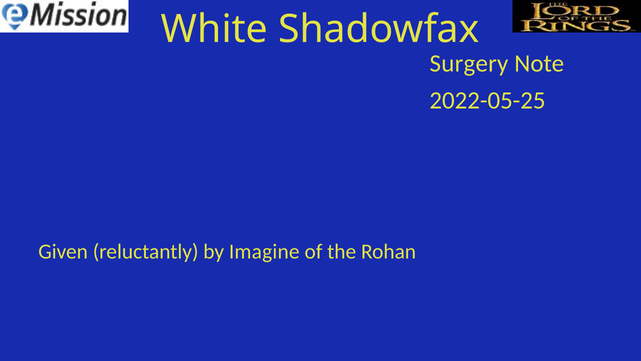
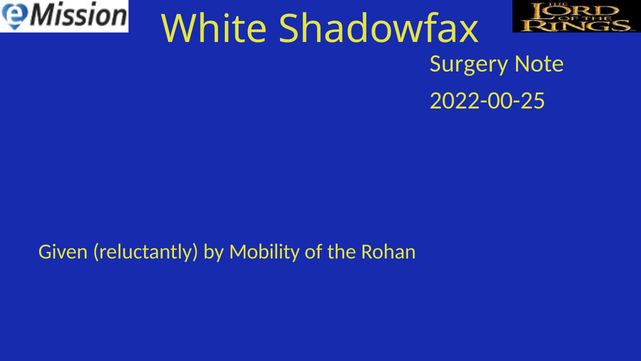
2022-05-25: 2022-05-25 -> 2022-00-25
Imagine: Imagine -> Mobility
